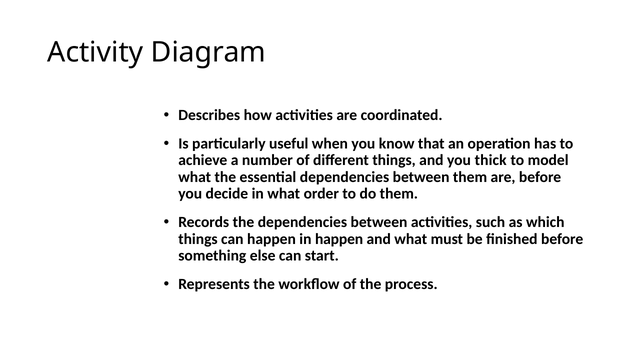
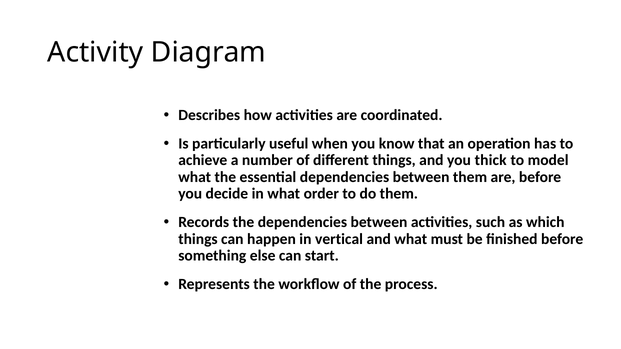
in happen: happen -> vertical
